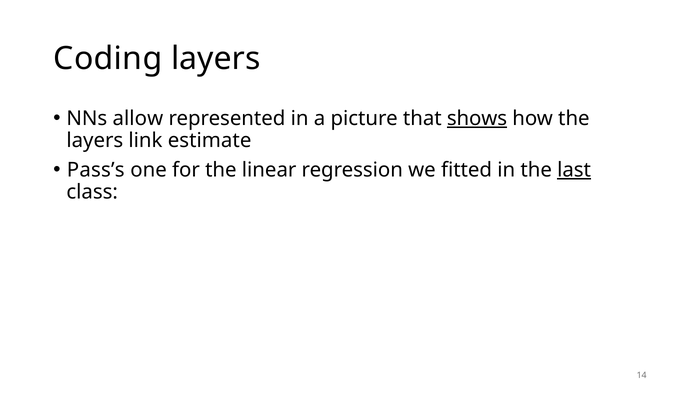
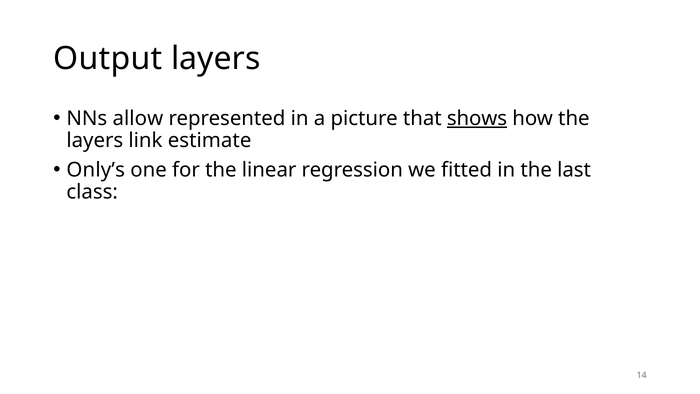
Coding: Coding -> Output
Pass’s: Pass’s -> Only’s
last underline: present -> none
